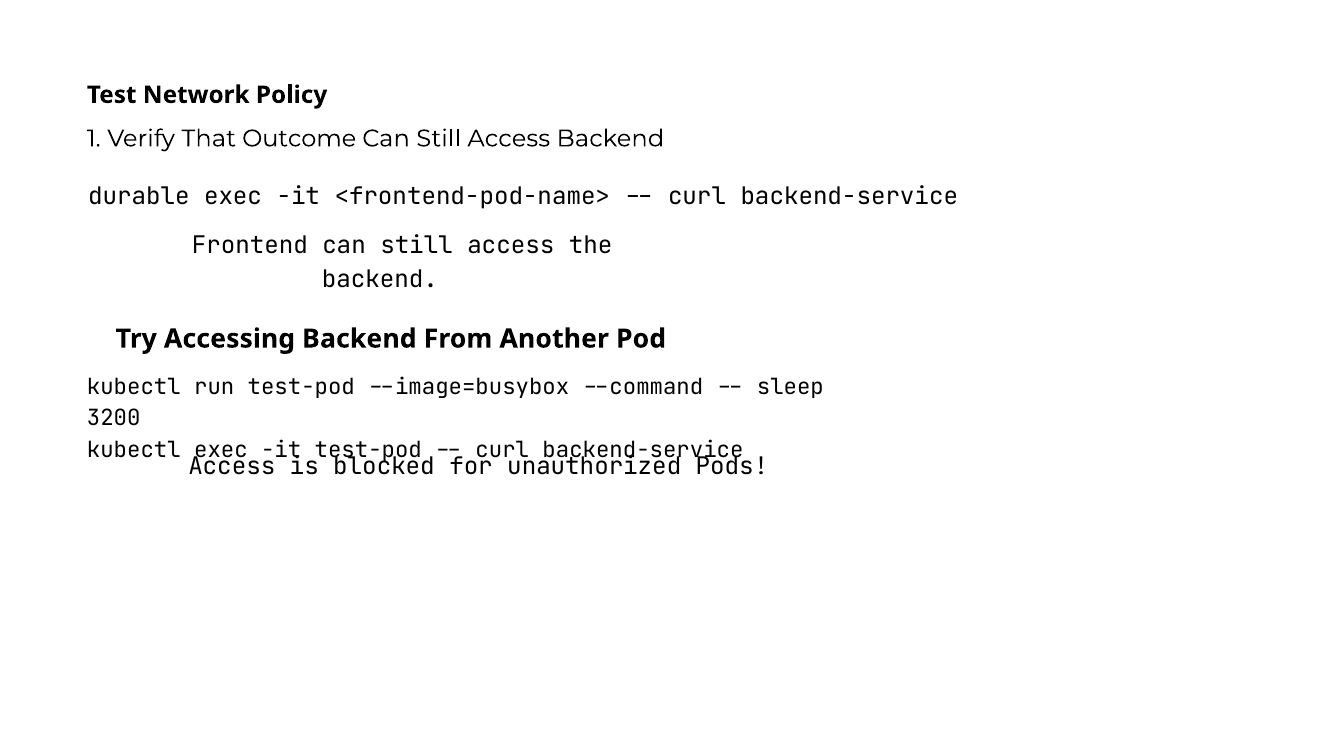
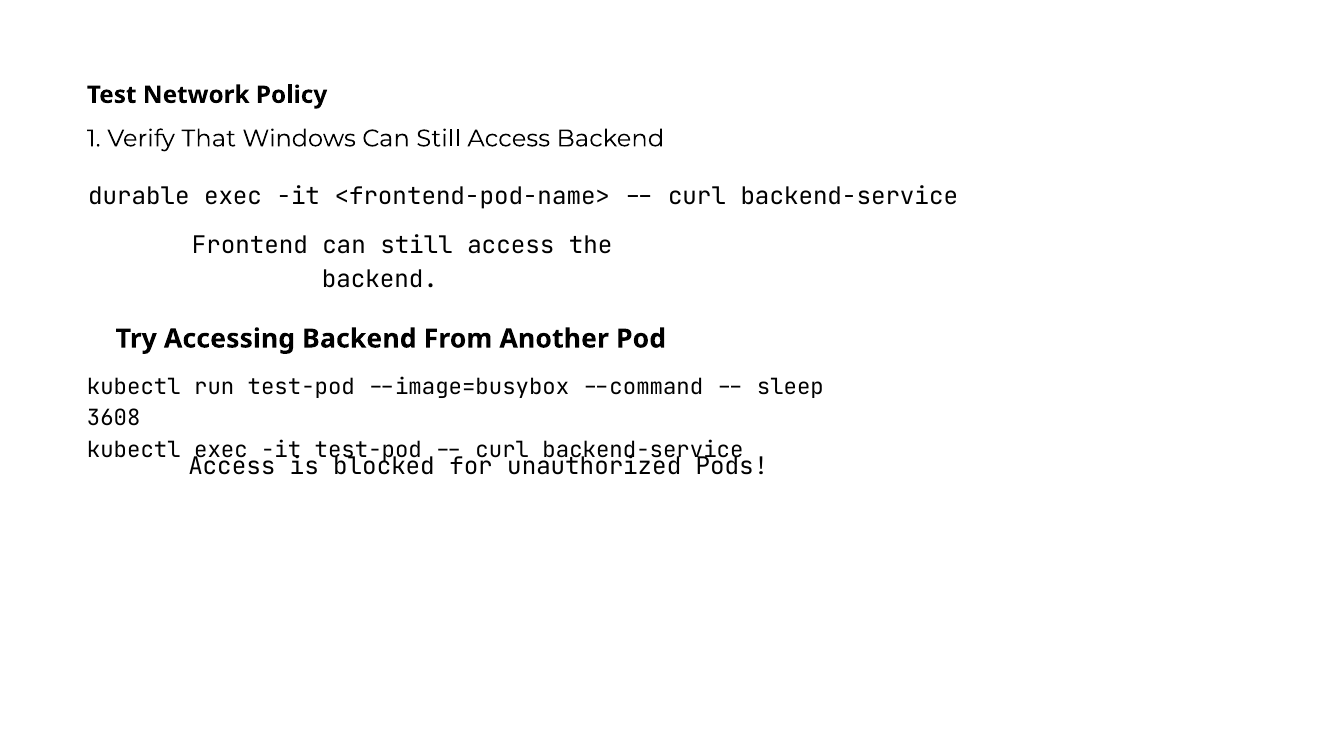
Outcome: Outcome -> Windows
3200: 3200 -> 3608
